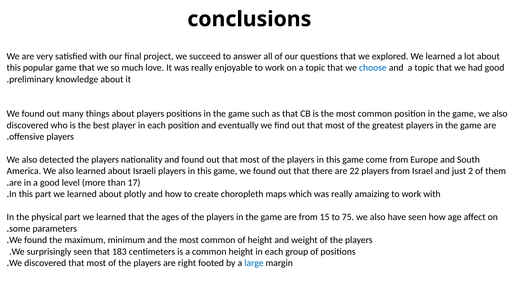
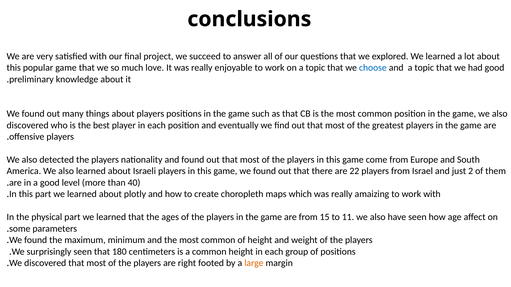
17: 17 -> 40
75: 75 -> 11
183: 183 -> 180
large colour: blue -> orange
